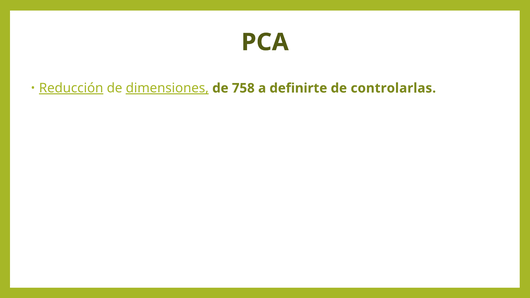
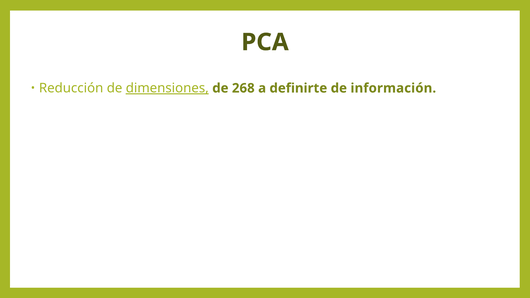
Reducción underline: present -> none
758: 758 -> 268
controlarlas: controlarlas -> información
